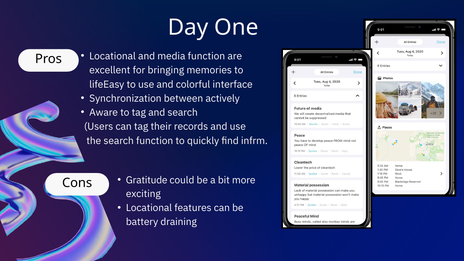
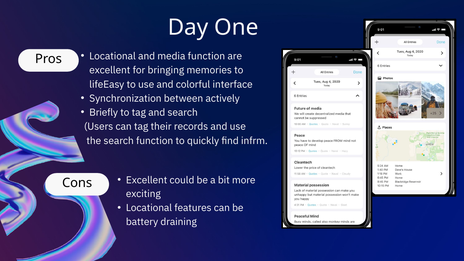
Aware: Aware -> Briefly
Gratitude at (147, 180): Gratitude -> Excellent
